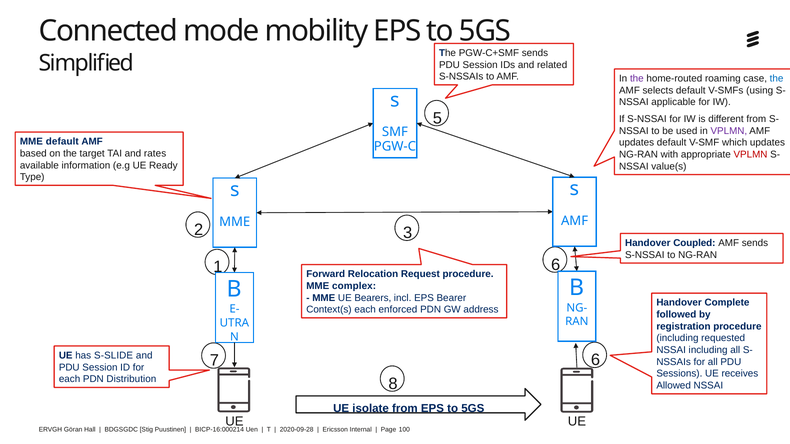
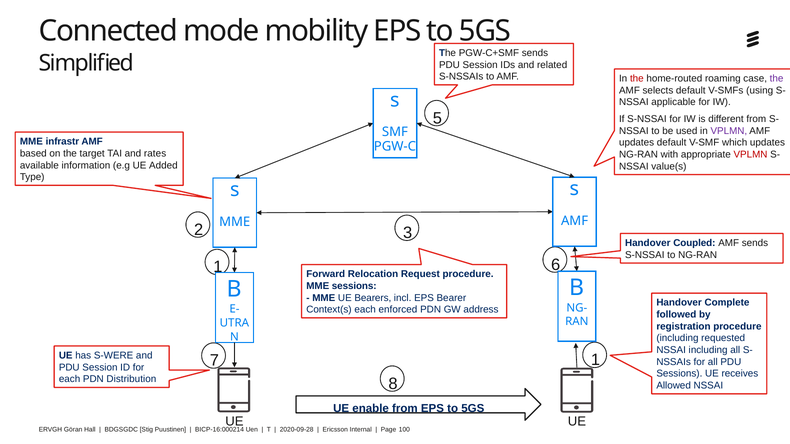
the at (637, 79) colour: purple -> red
the at (777, 79) colour: blue -> purple
MME default: default -> infrastr
Ready: Ready -> Added
MME complex: complex -> sessions
S-SLIDE: S-SLIDE -> S-WERE
7 6: 6 -> 1
isolate: isolate -> enable
